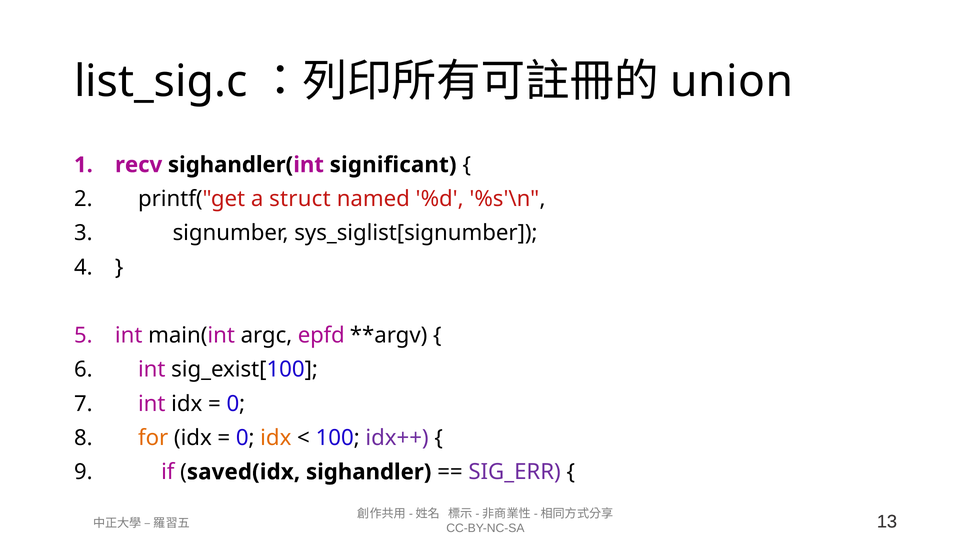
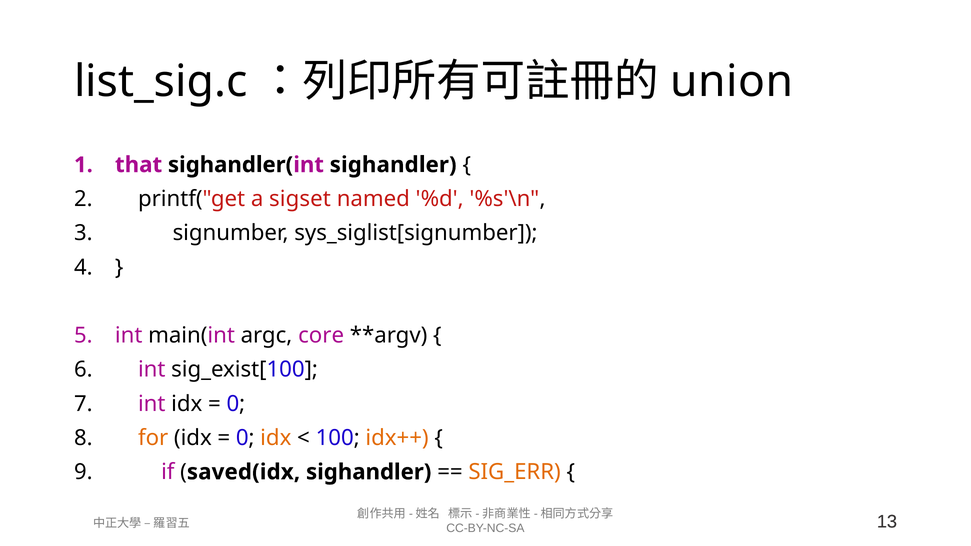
recv: recv -> that
sighandler(int significant: significant -> sighandler
struct: struct -> sigset
epfd: epfd -> core
idx++ colour: purple -> orange
SIG_ERR colour: purple -> orange
